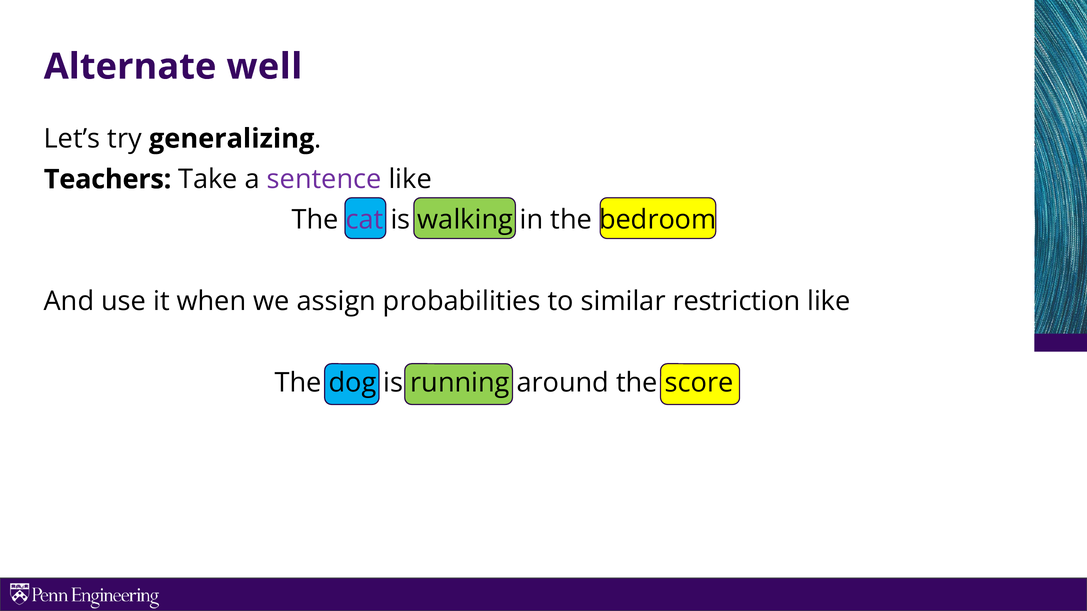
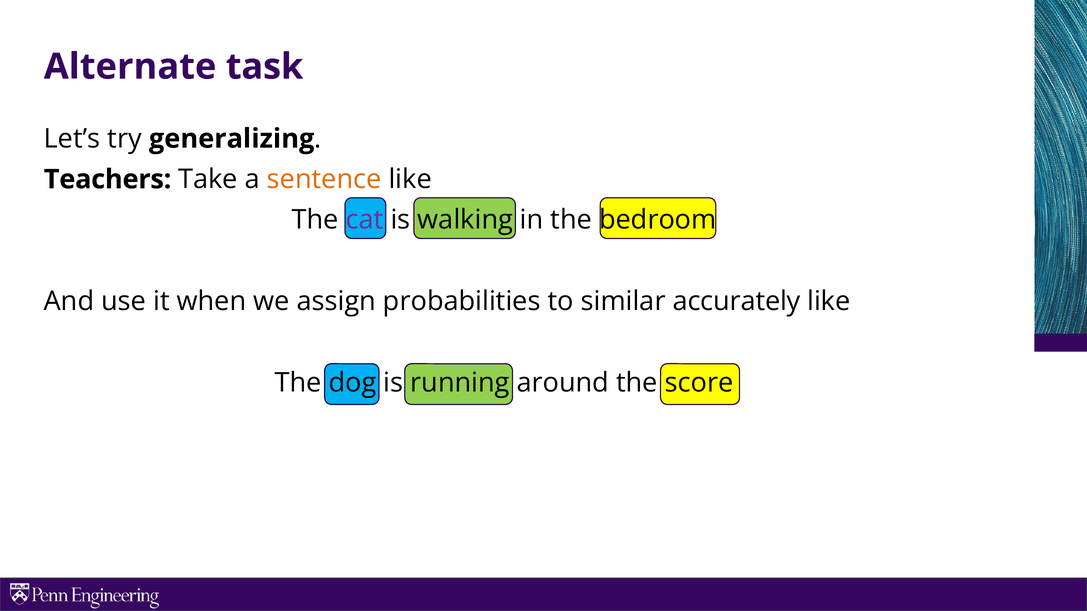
well: well -> task
sentence colour: purple -> orange
restriction: restriction -> accurately
